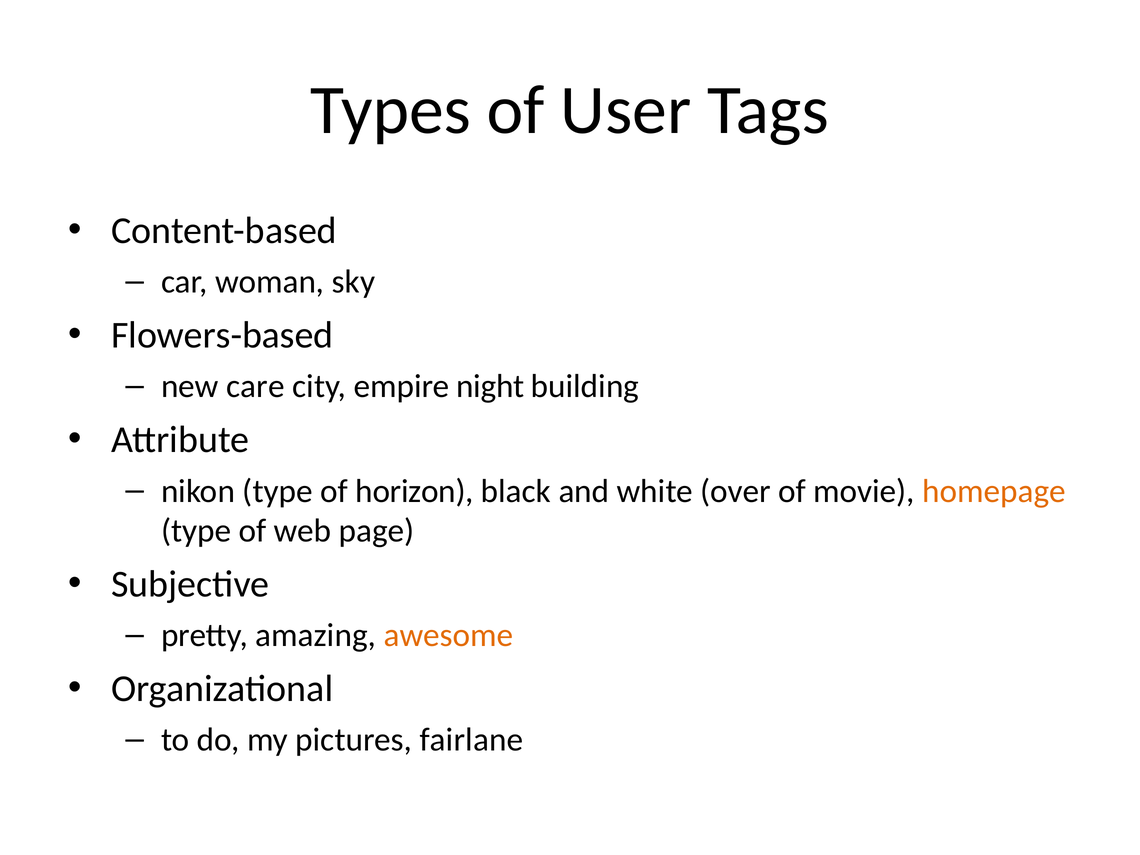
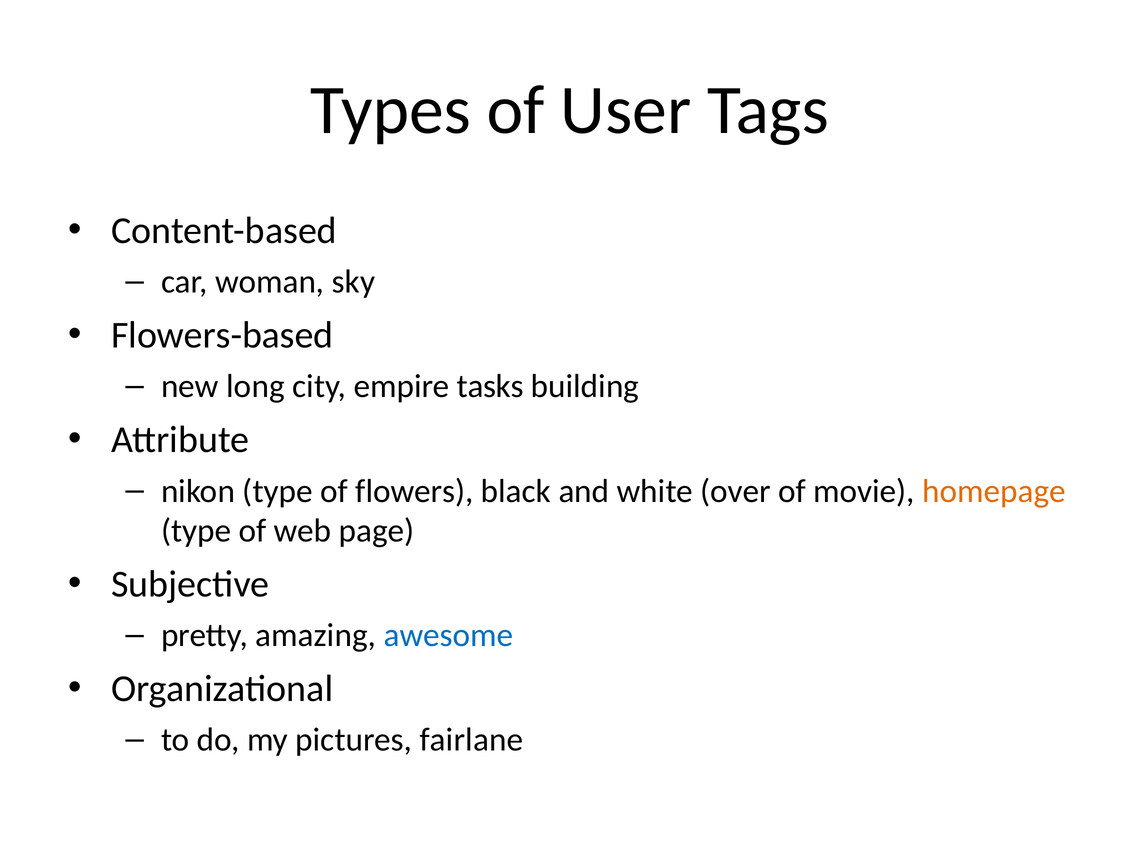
care: care -> long
night: night -> tasks
horizon: horizon -> flowers
awesome colour: orange -> blue
